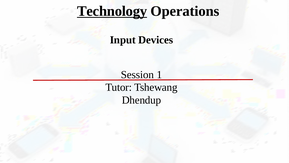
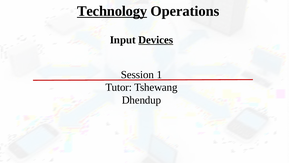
Devices underline: none -> present
